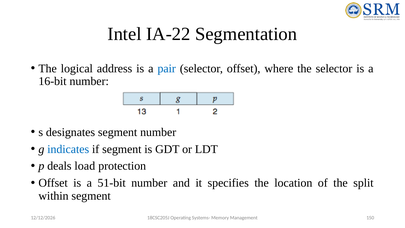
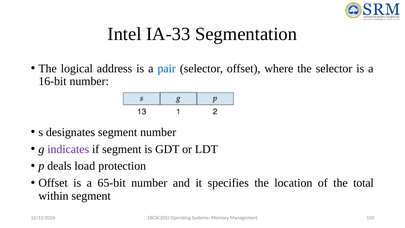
IA-22: IA-22 -> IA-33
indicates colour: blue -> purple
51-bit: 51-bit -> 65-bit
split: split -> total
